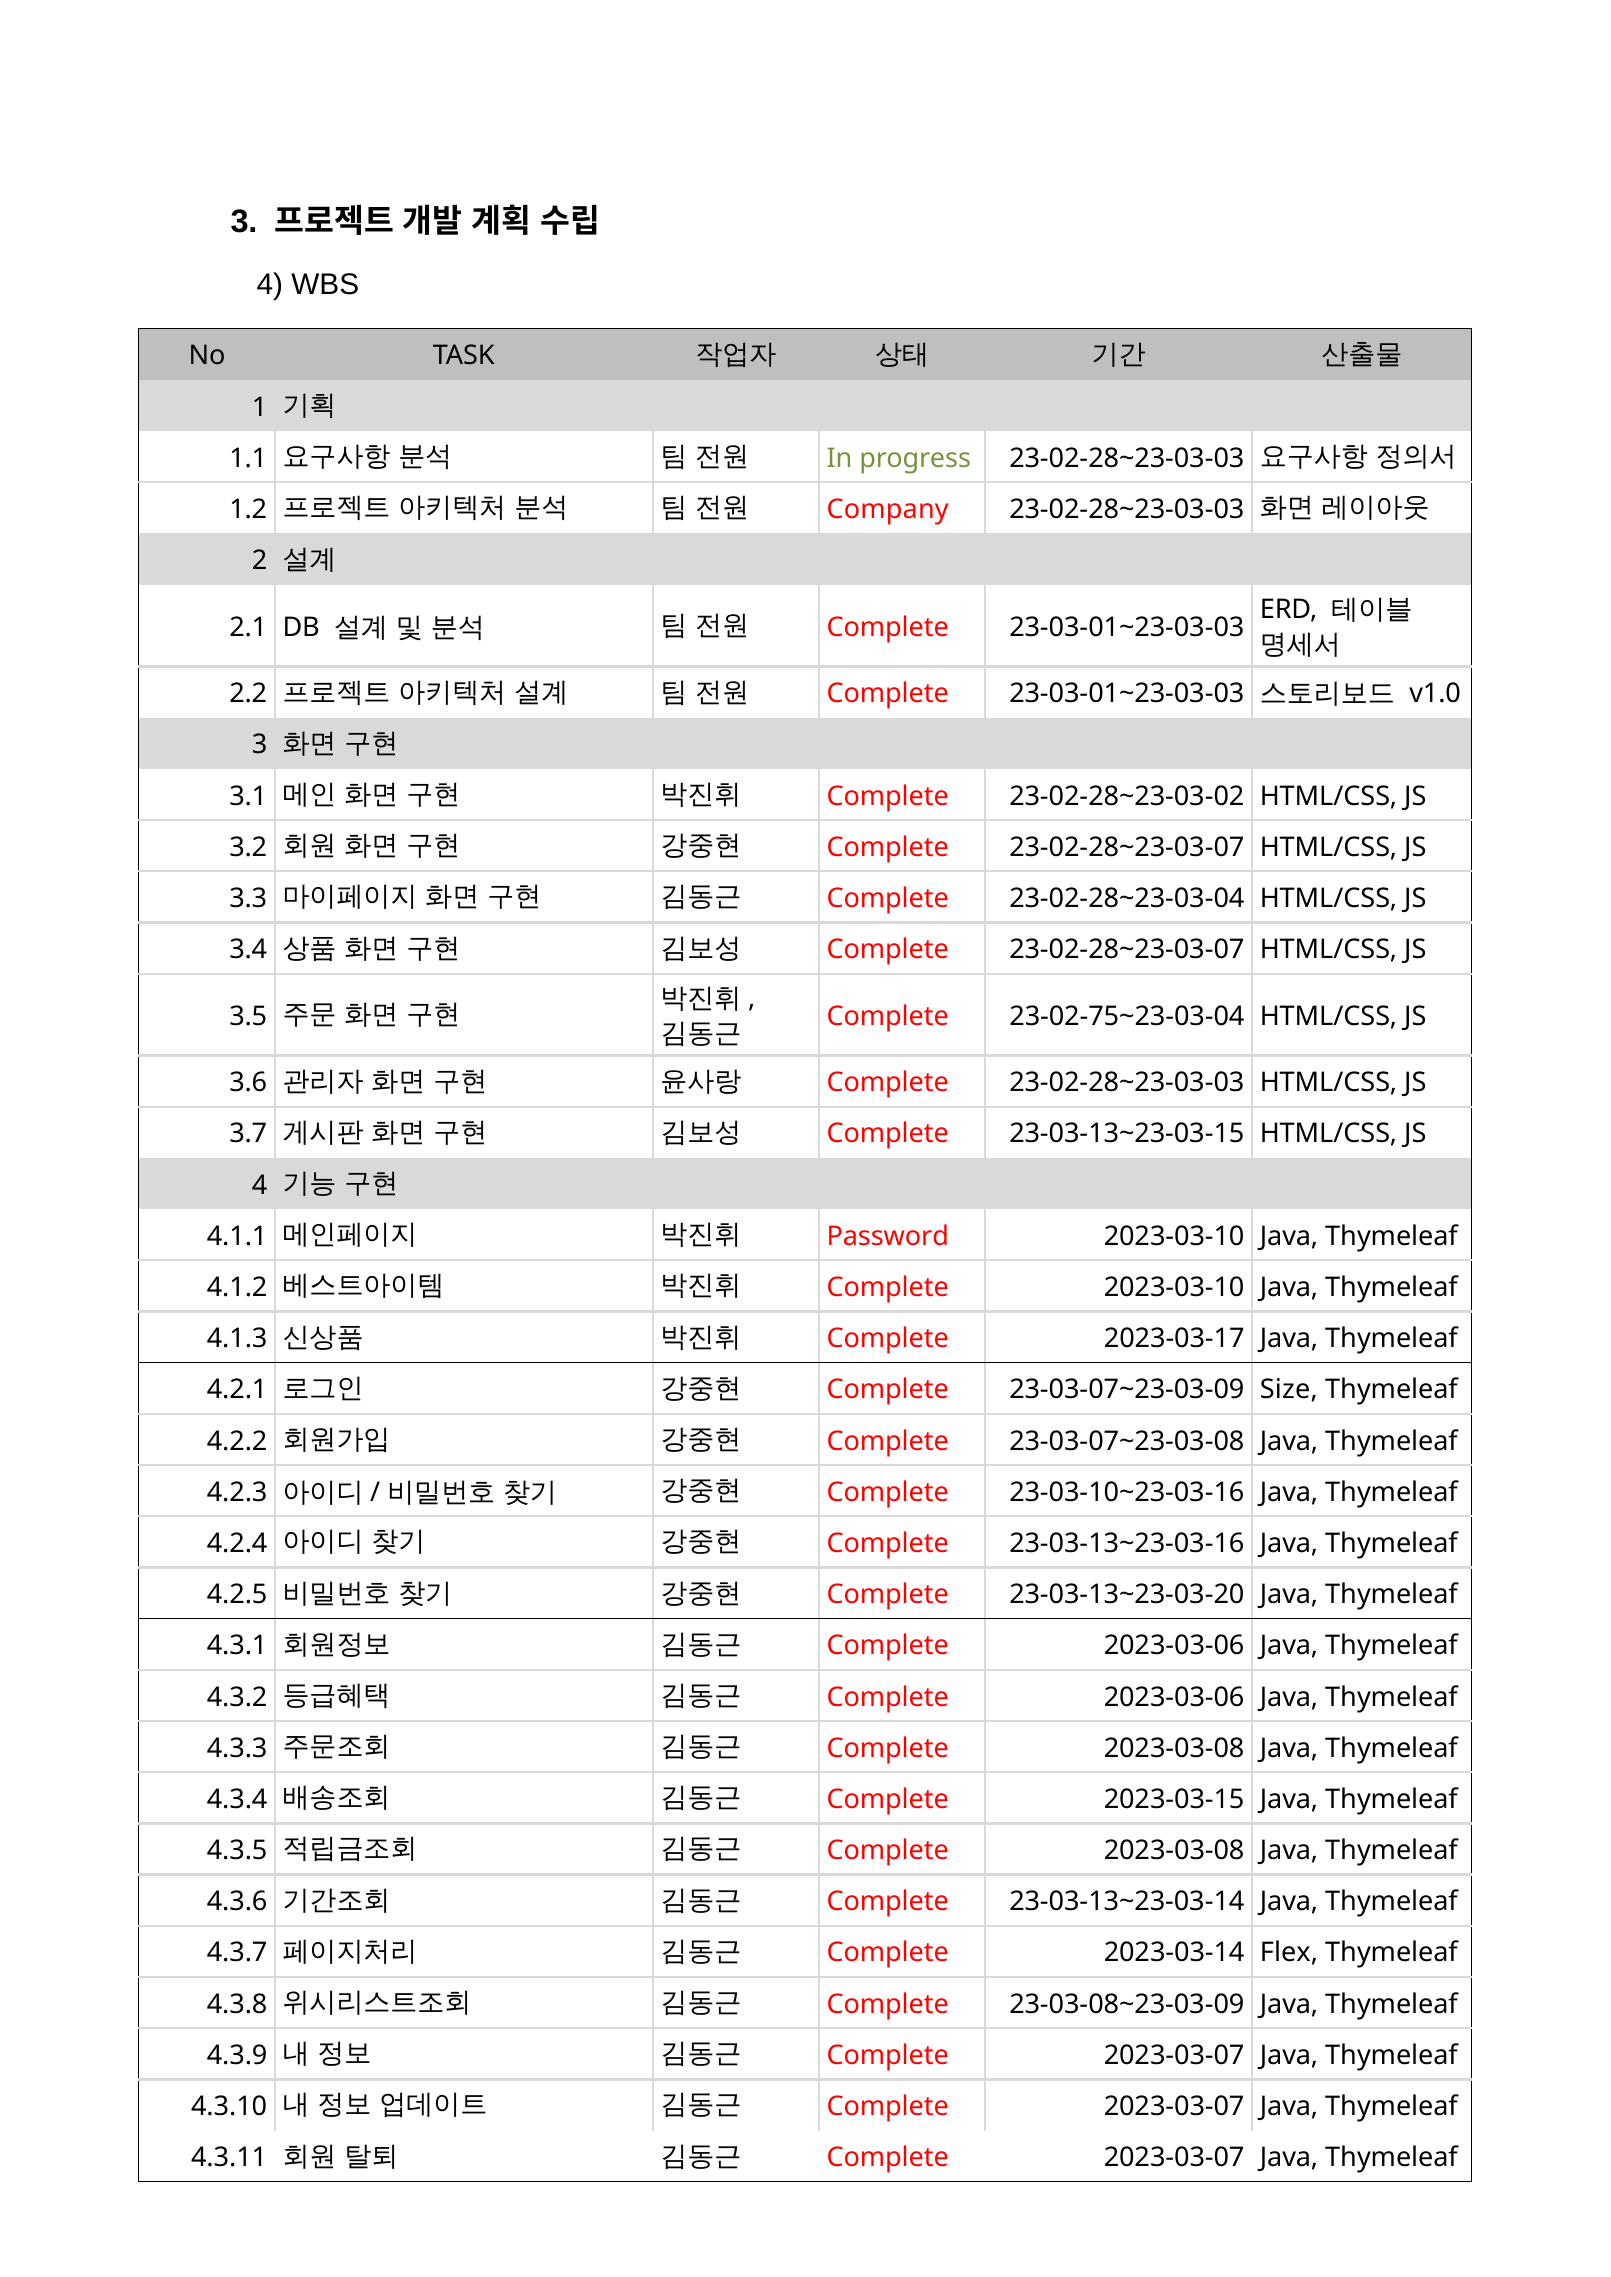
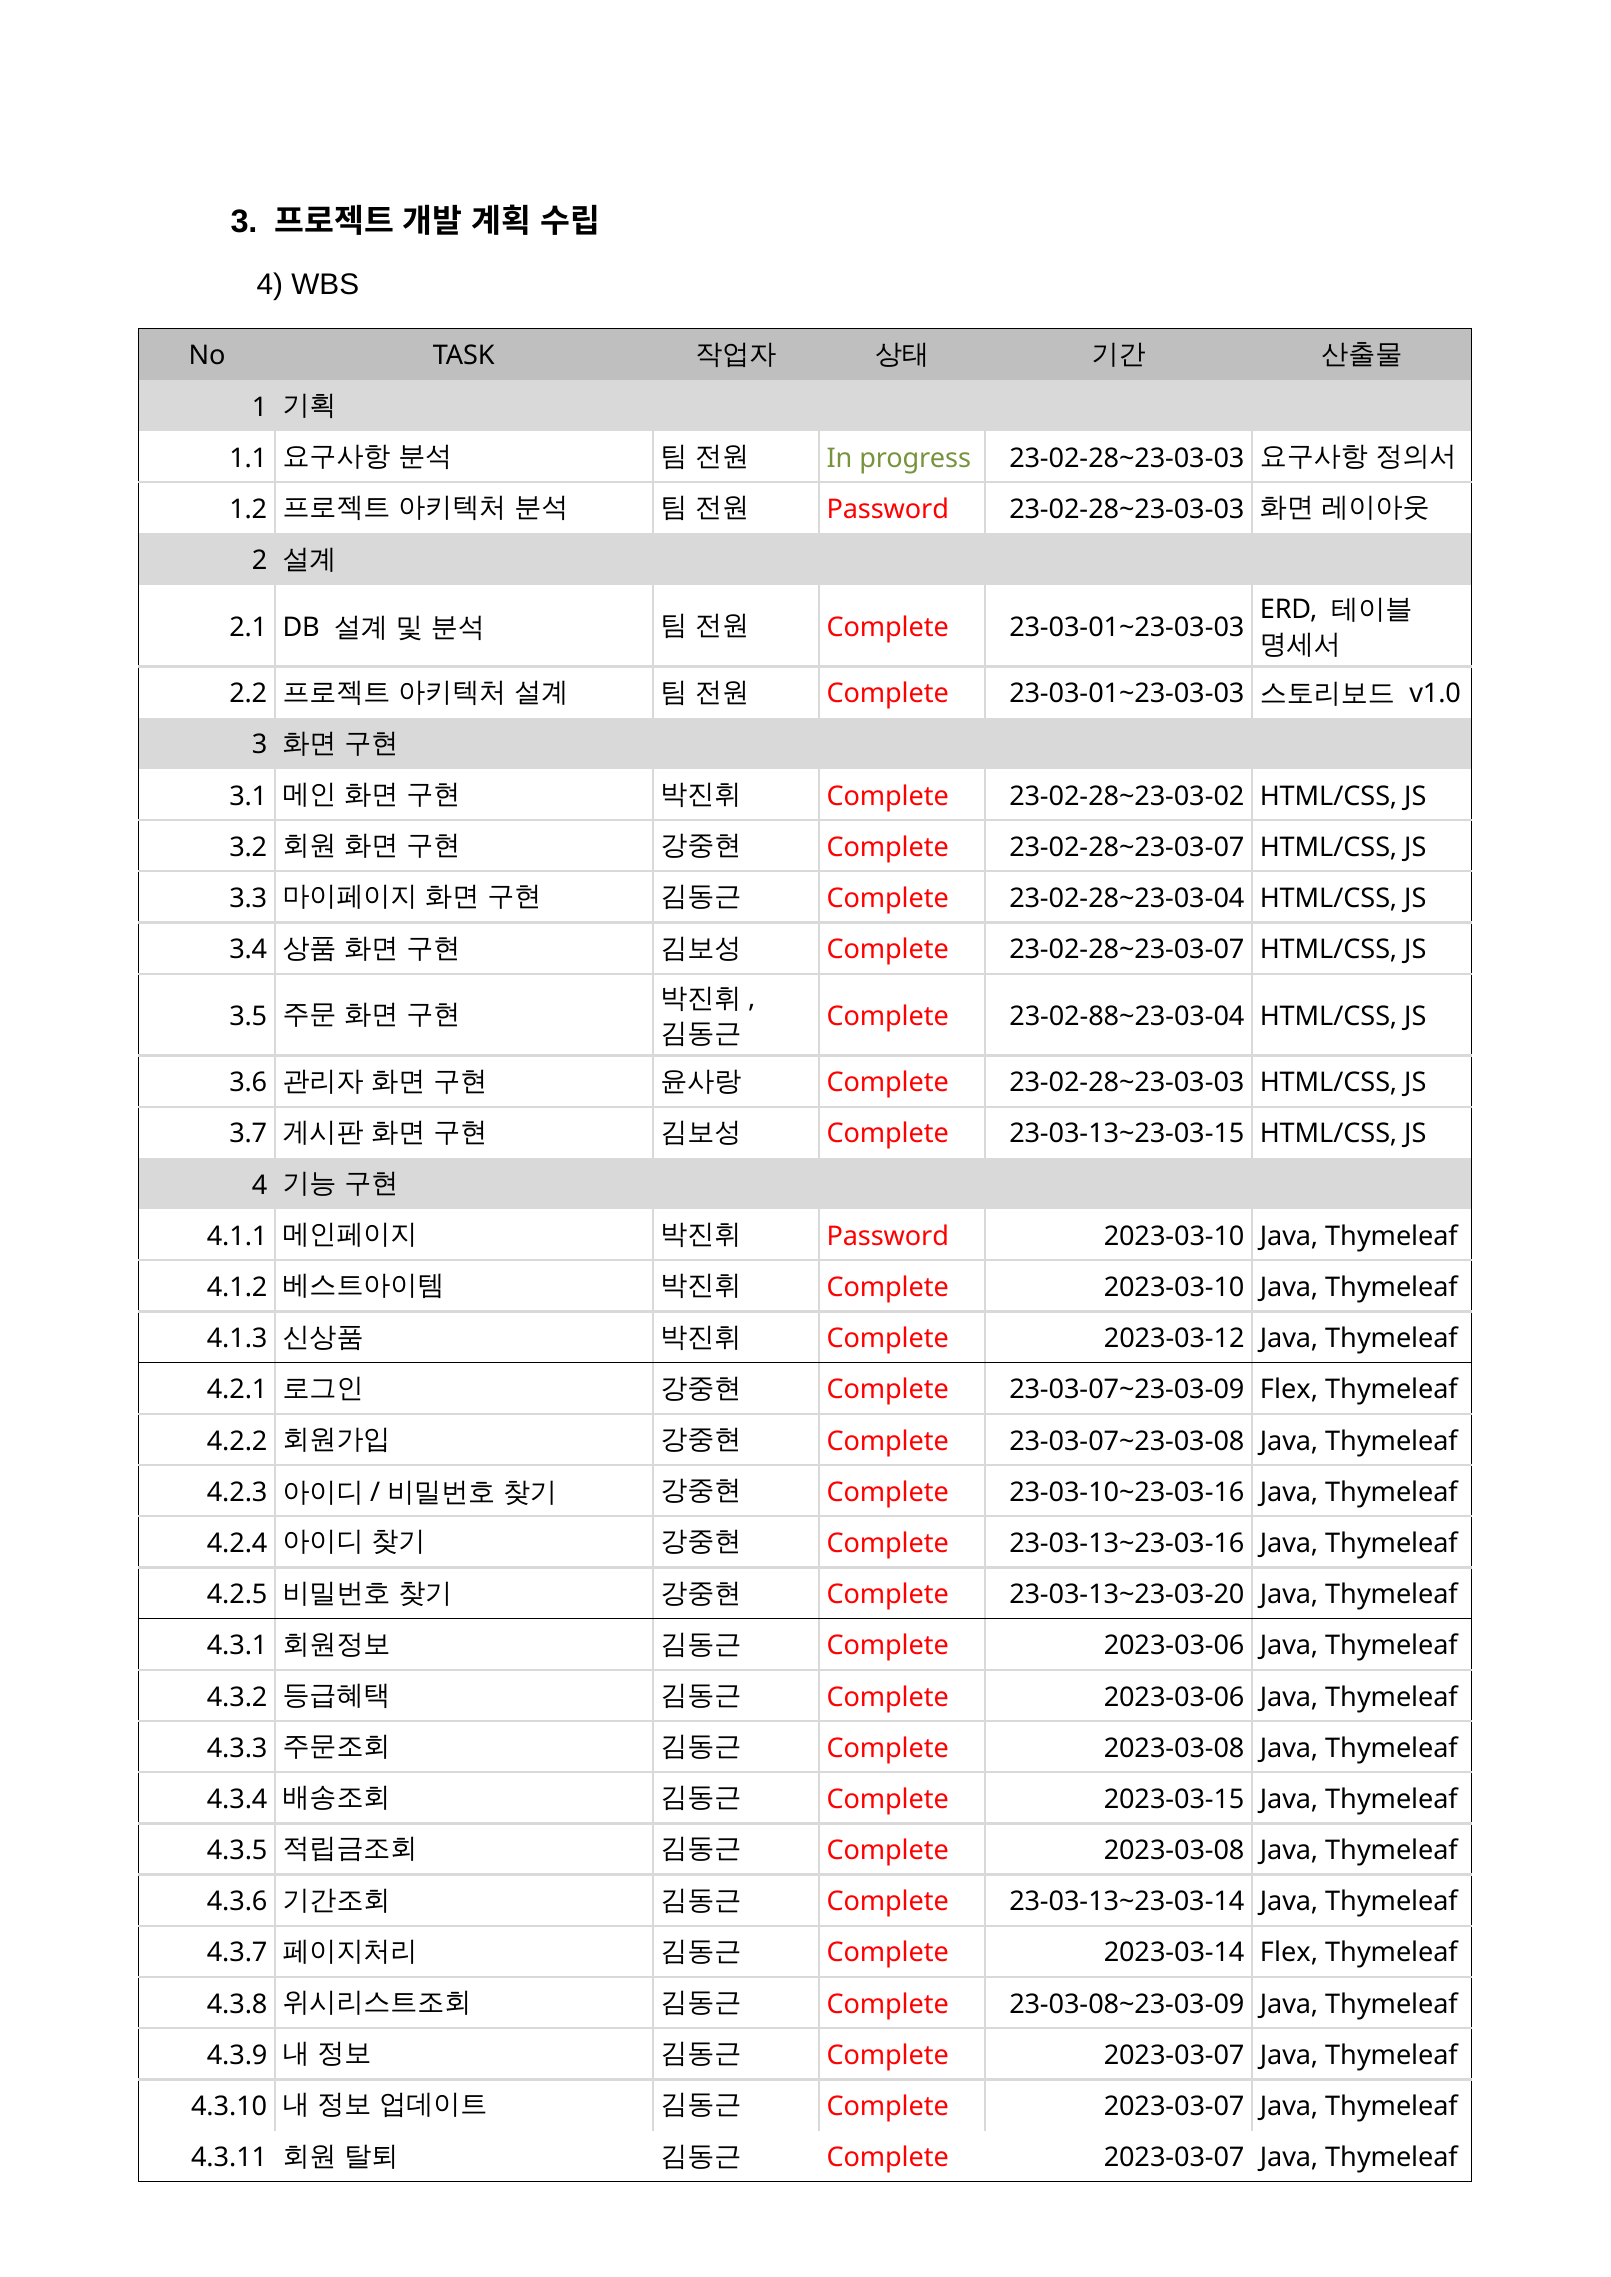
Company at (888, 510): Company -> Password
23-02-75~23-03-04: 23-02-75~23-03-04 -> 23-02-88~23-03-04
2023-03-17: 2023-03-17 -> 2023-03-12
23-03-07~23-03-09 Size: Size -> Flex
